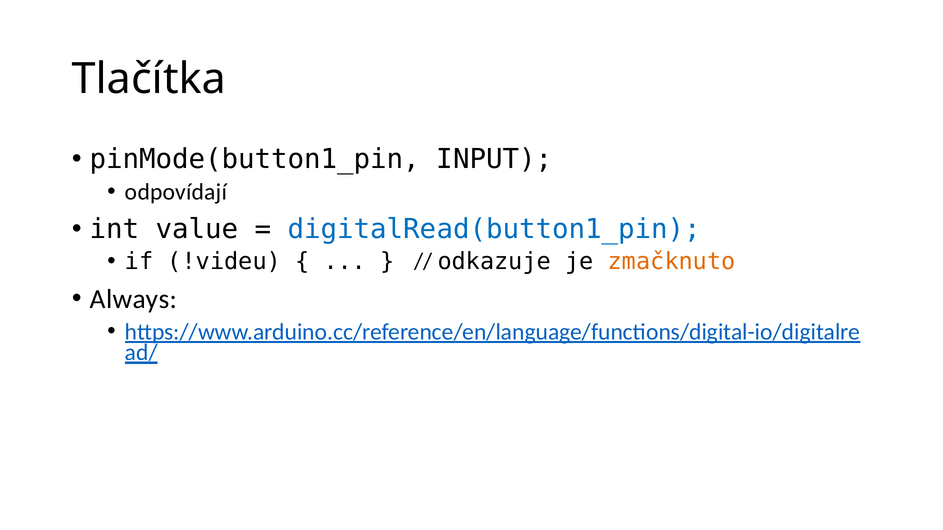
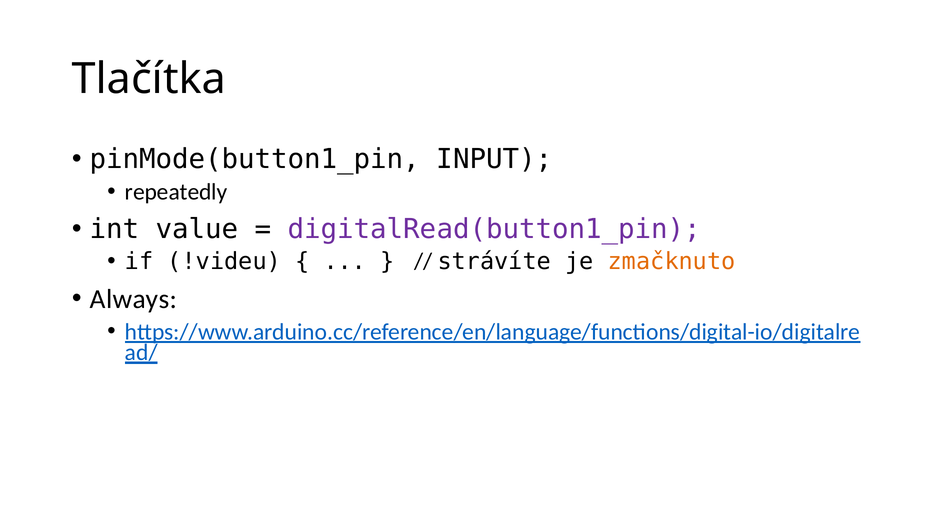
odpovídají: odpovídají -> repeatedly
digitalRead(button1_pin colour: blue -> purple
odkazuje: odkazuje -> strávíte
